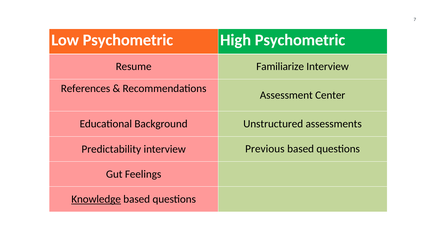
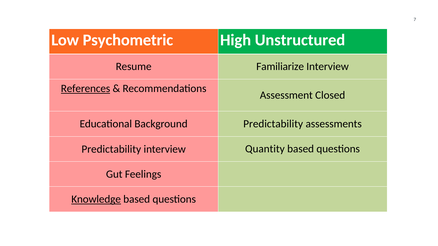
High Psychometric: Psychometric -> Unstructured
References underline: none -> present
Center: Center -> Closed
Background Unstructured: Unstructured -> Predictability
Previous: Previous -> Quantity
